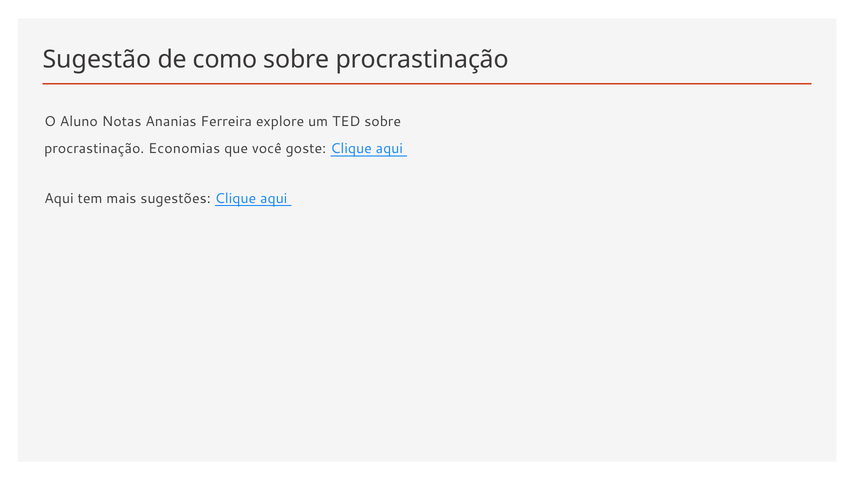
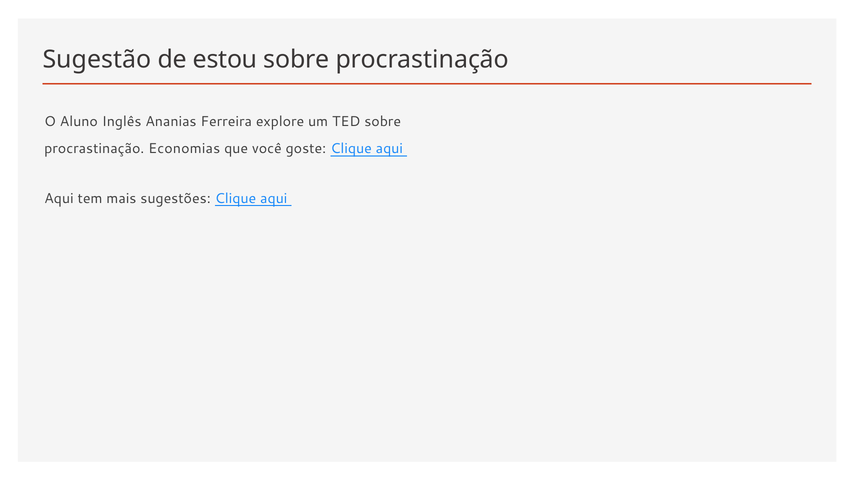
como: como -> estou
Notas: Notas -> Inglês
